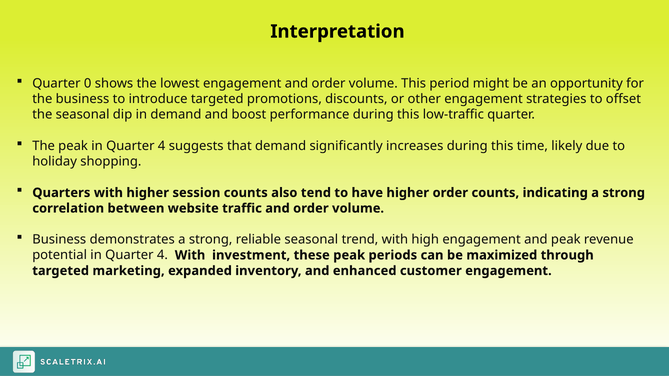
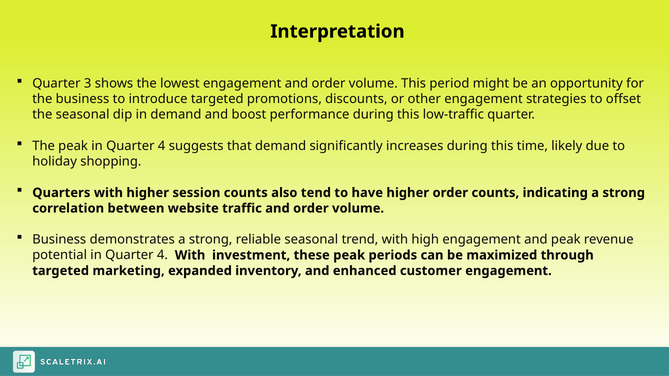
0: 0 -> 3
